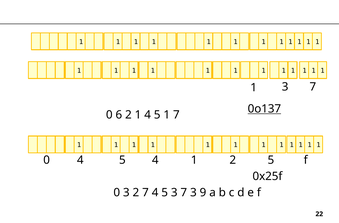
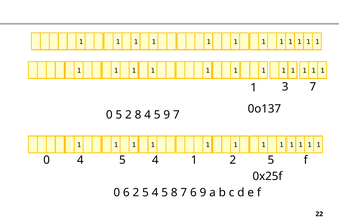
0o137 underline: present -> none
0 6: 6 -> 5
1 at (138, 115): 1 -> 8
5 1: 1 -> 9
0 3: 3 -> 6
2 7: 7 -> 5
5 3: 3 -> 8
3 at (193, 192): 3 -> 6
